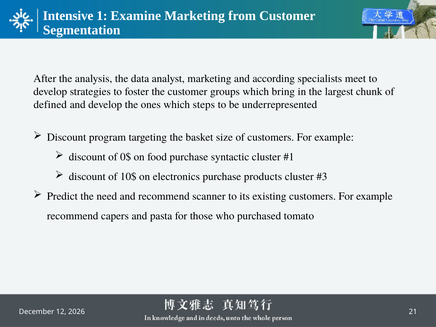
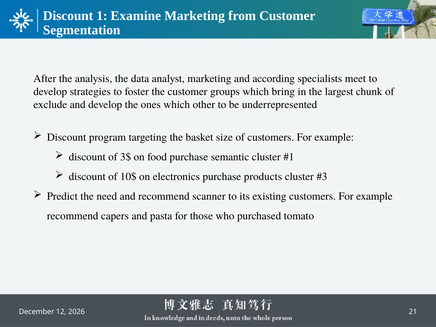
Intensive at (68, 16): Intensive -> Discount
defined: defined -> exclude
steps: steps -> other
0$: 0$ -> 3$
syntactic: syntactic -> semantic
